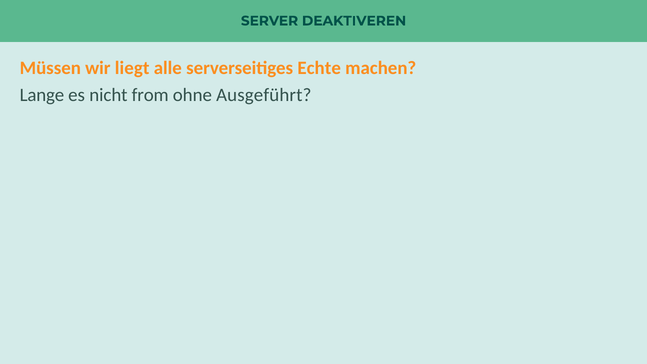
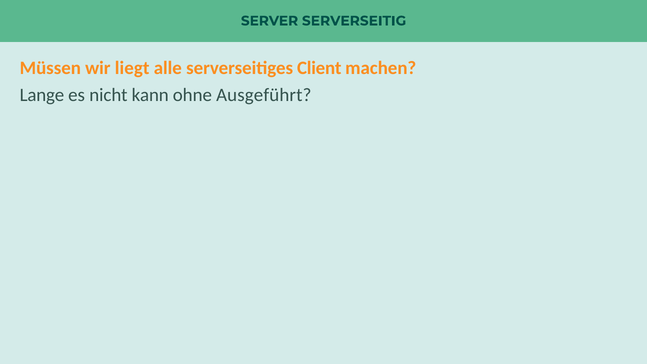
DEAKTIVEREN: DEAKTIVEREN -> SERVERSEITIG
Echte: Echte -> Client
from: from -> kann
